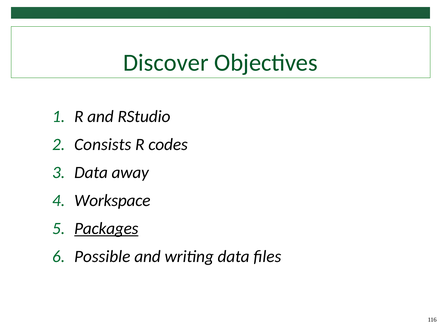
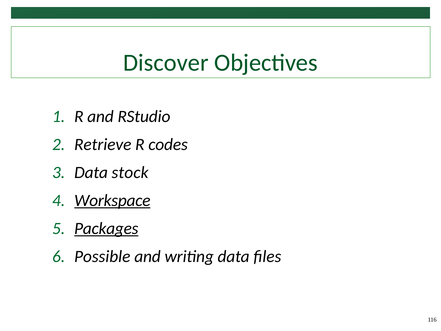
Consists: Consists -> Retrieve
away: away -> stock
Workspace underline: none -> present
